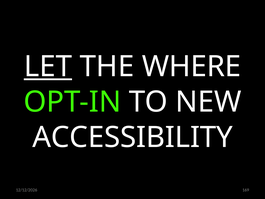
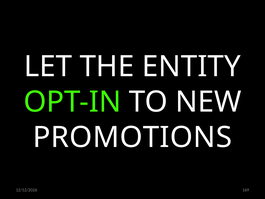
LET underline: present -> none
WHERE: WHERE -> ENTITY
ACCESSIBILITY: ACCESSIBILITY -> PROMOTIONS
